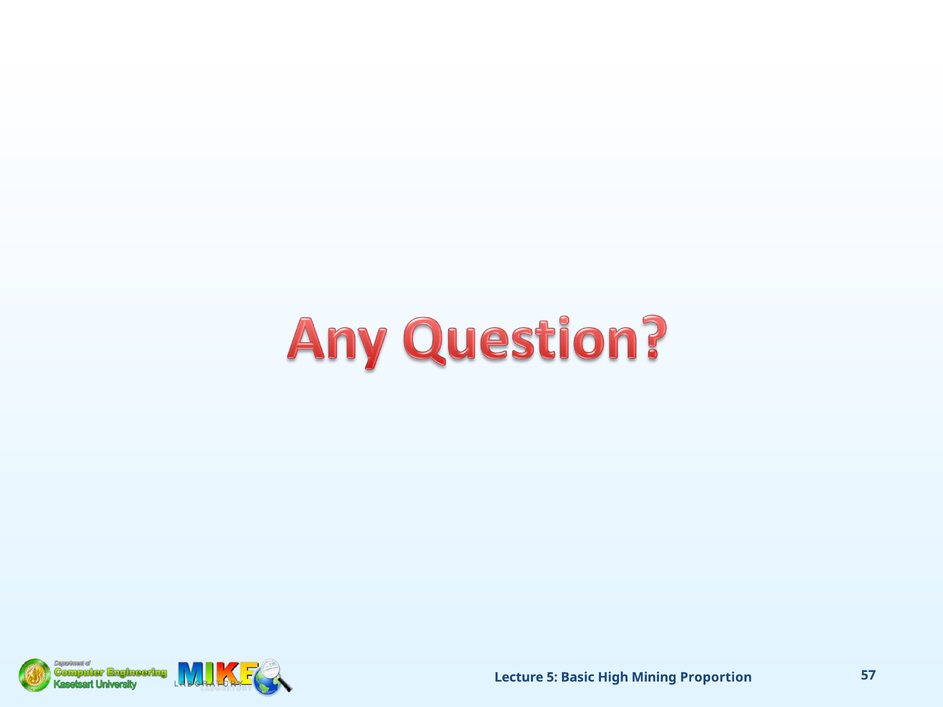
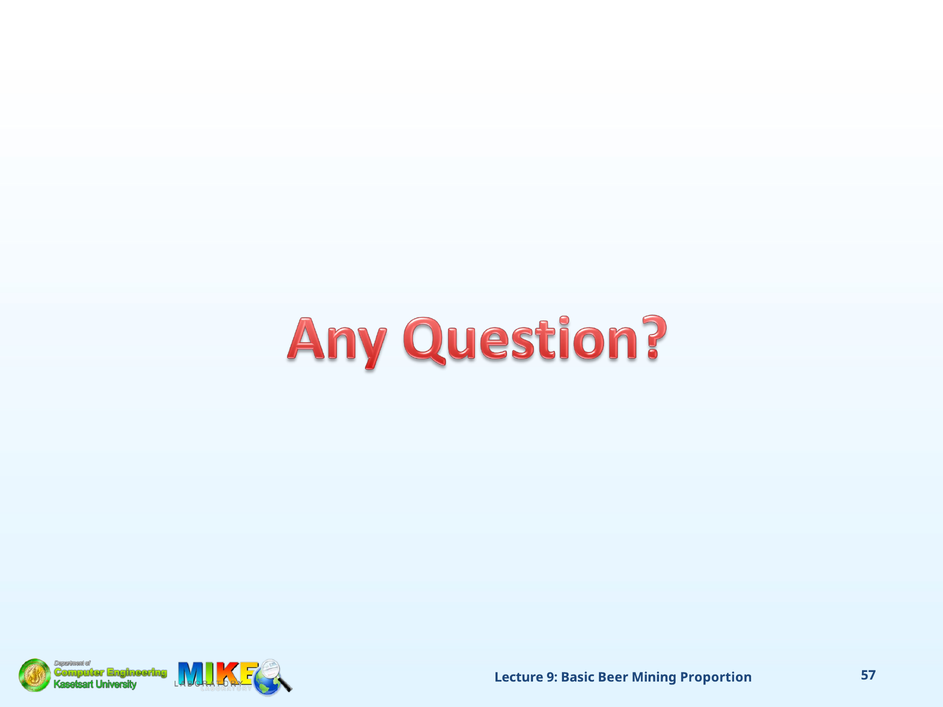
5: 5 -> 9
High: High -> Beer
